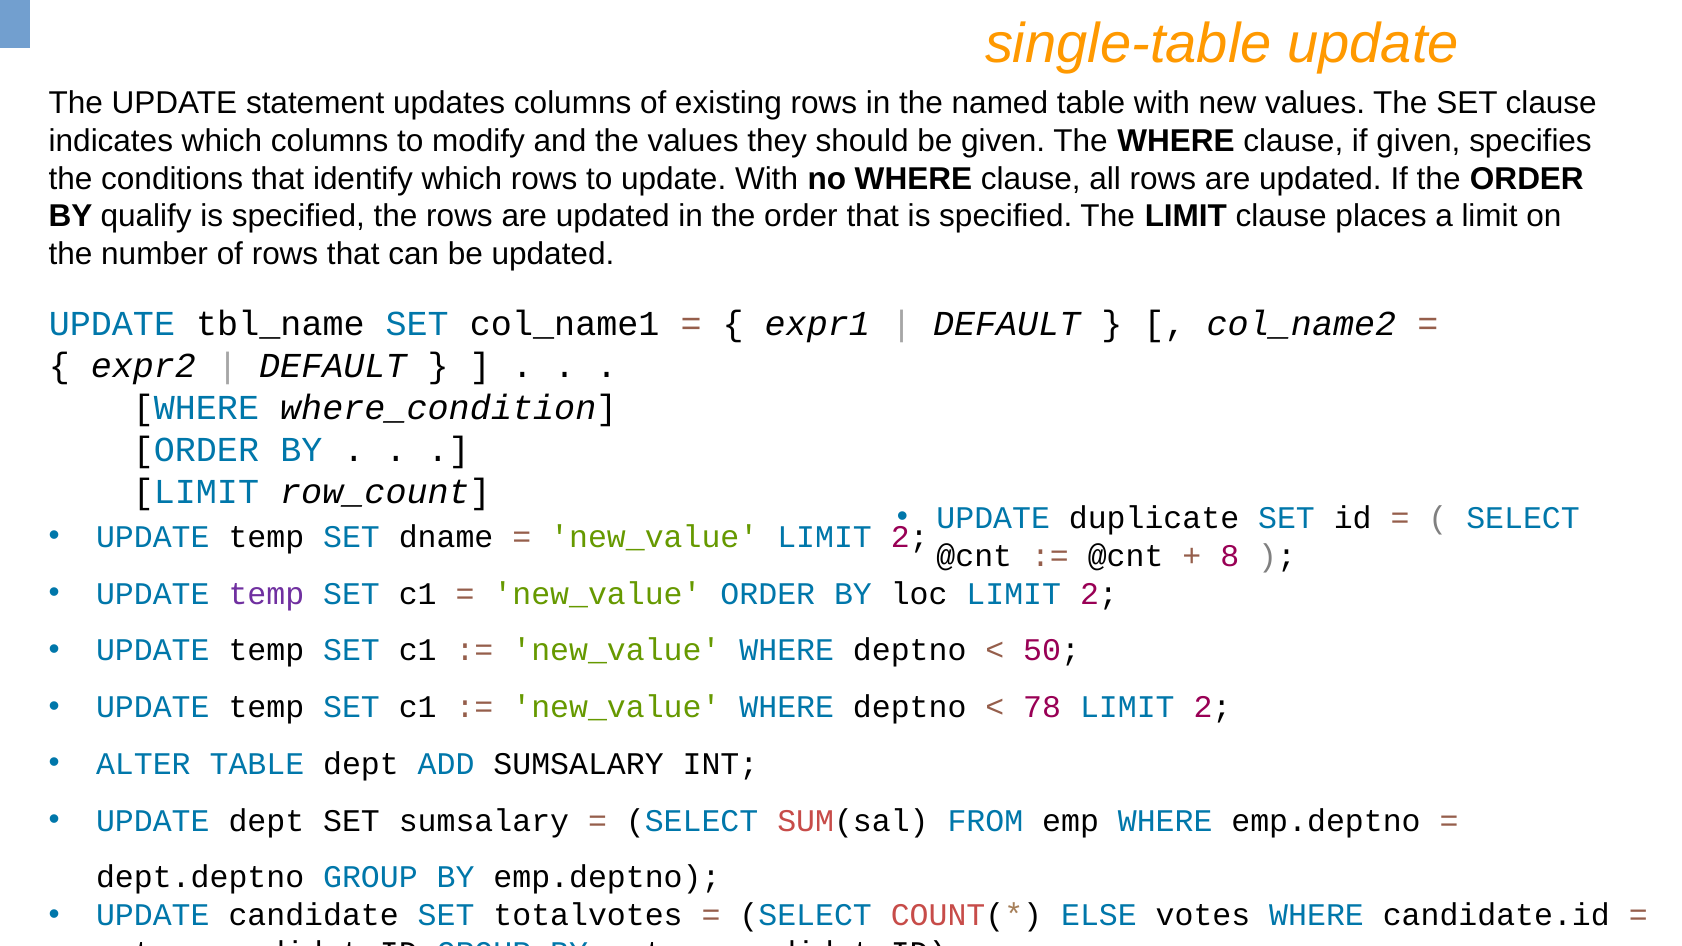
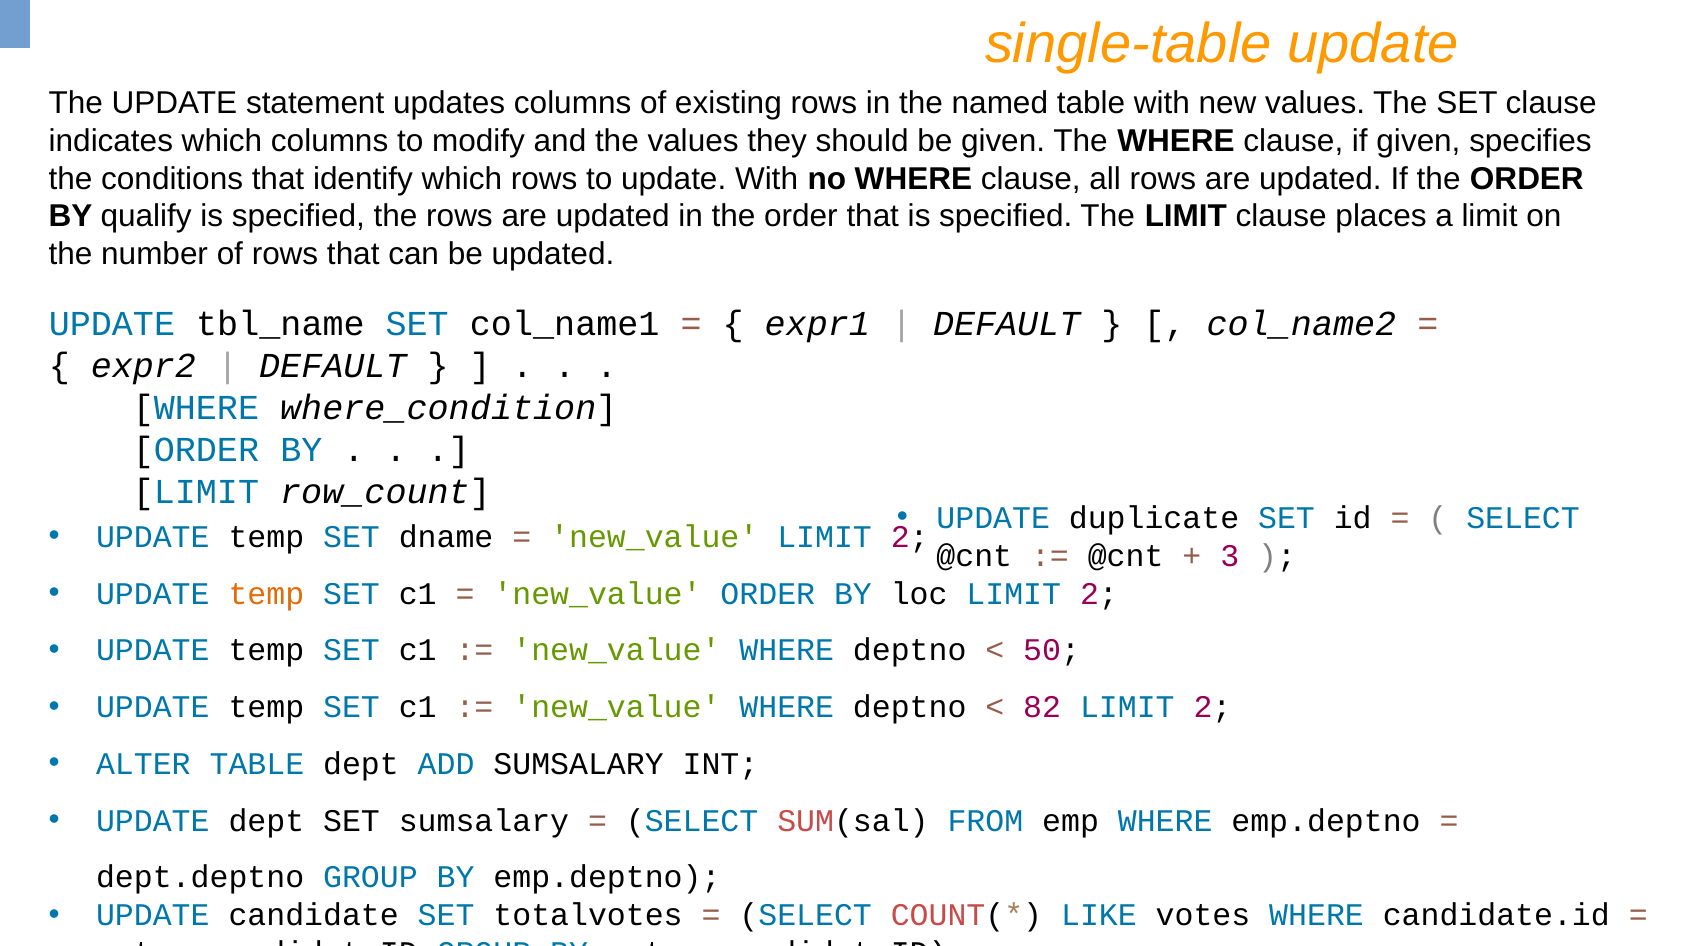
8: 8 -> 3
temp at (266, 594) colour: purple -> orange
78: 78 -> 82
ELSE: ELSE -> LIKE
